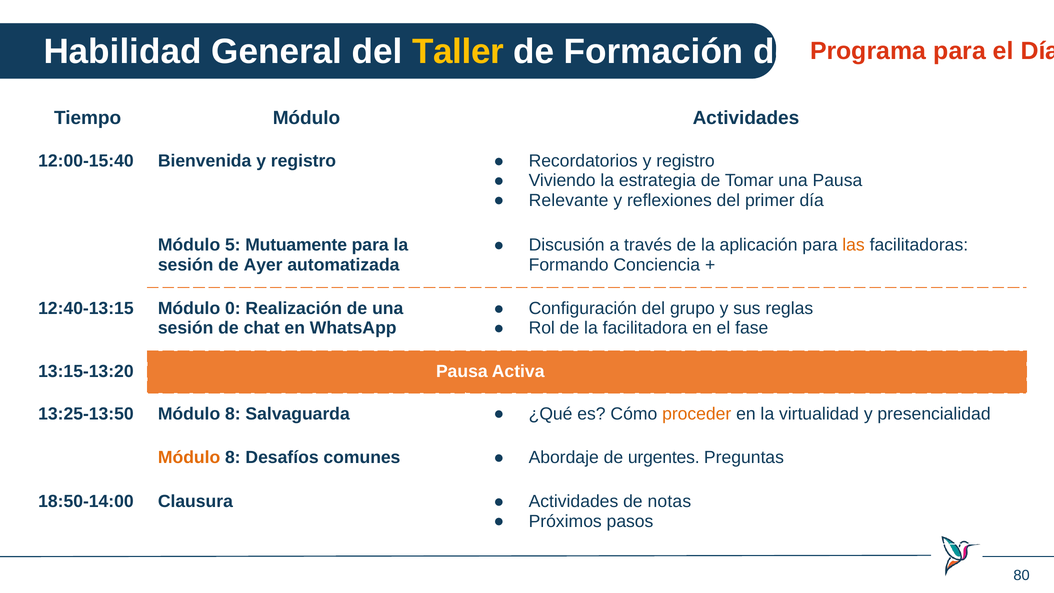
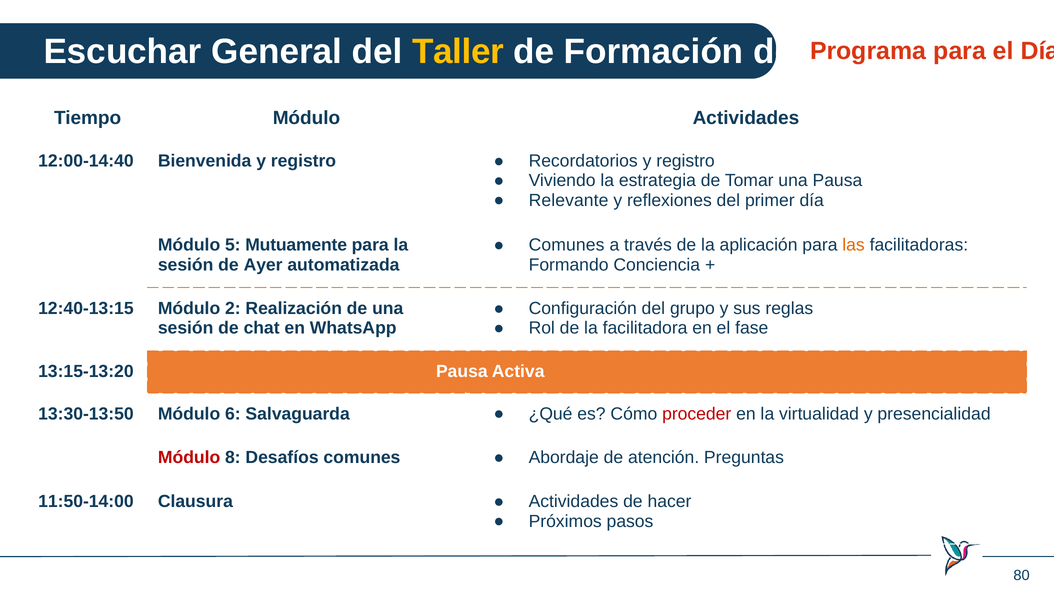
Habilidad: Habilidad -> Escuchar
12:00-15:40: 12:00-15:40 -> 12:00-14:40
Discusión at (567, 245): Discusión -> Comunes
Módulo 0: 0 -> 2
13:25-13:50: 13:25-13:50 -> 13:30-13:50
8 at (233, 414): 8 -> 6
proceder colour: orange -> red
Módulo at (189, 458) colour: orange -> red
urgentes: urgentes -> atención
18:50-14:00: 18:50-14:00 -> 11:50-14:00
notas: notas -> hacer
